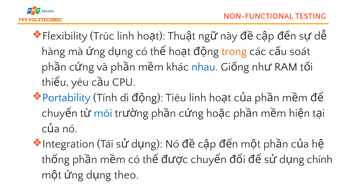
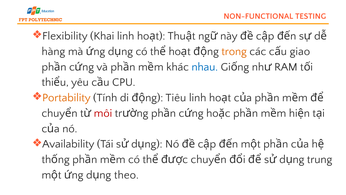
Trúc: Trúc -> Khai
soát: soát -> giao
Portability colour: blue -> orange
môi colour: blue -> red
Integration: Integration -> Availability
chính: chính -> trung
